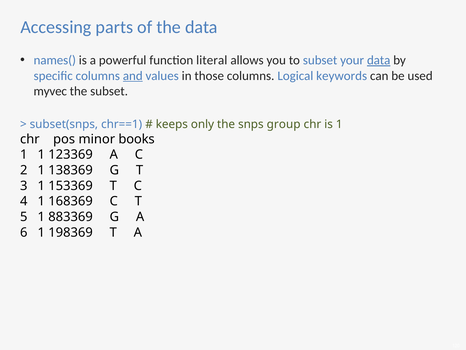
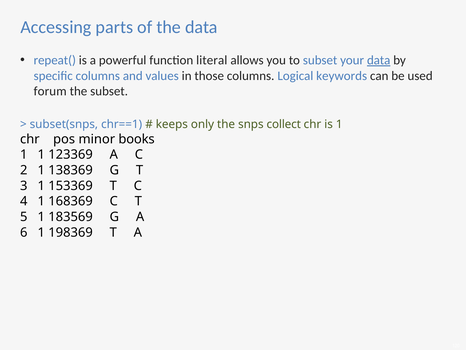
names(: names( -> repeat(
and underline: present -> none
myvec: myvec -> forum
group: group -> collect
883369: 883369 -> 183569
